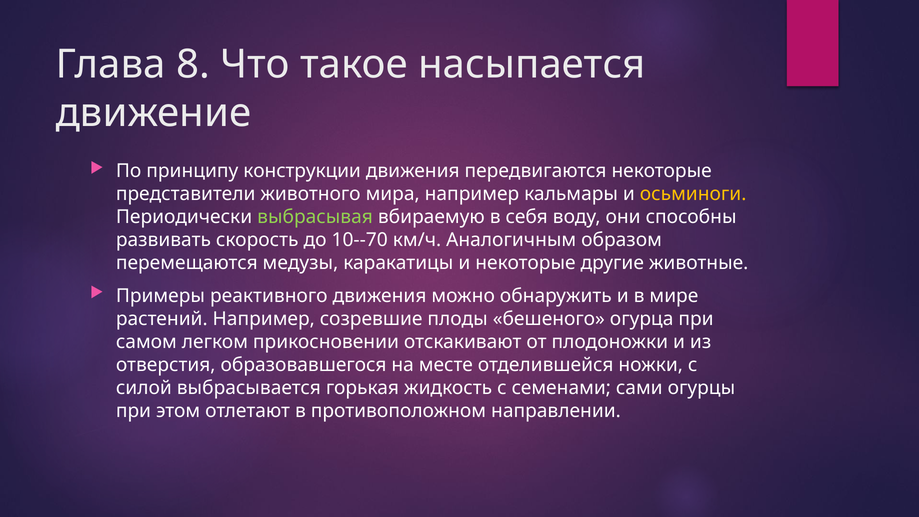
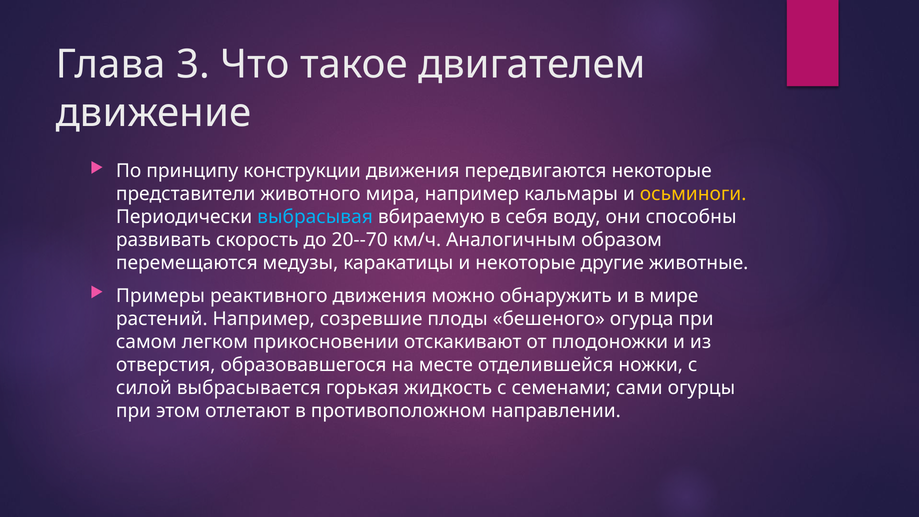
8: 8 -> 3
насыпается: насыпается -> двигателем
выбрасывая colour: light green -> light blue
10--70: 10--70 -> 20--70
